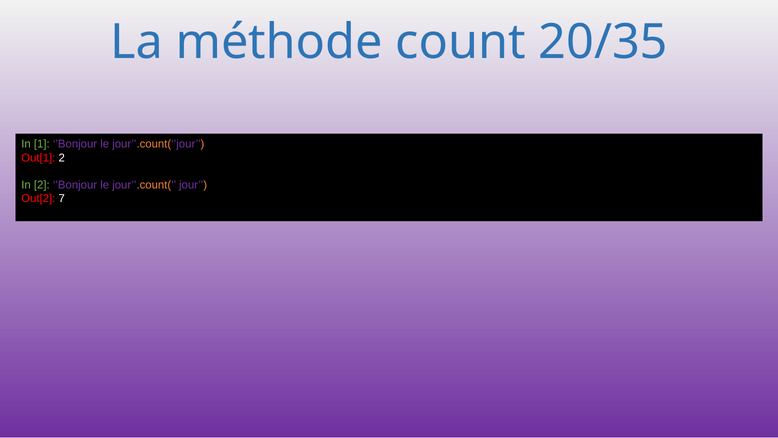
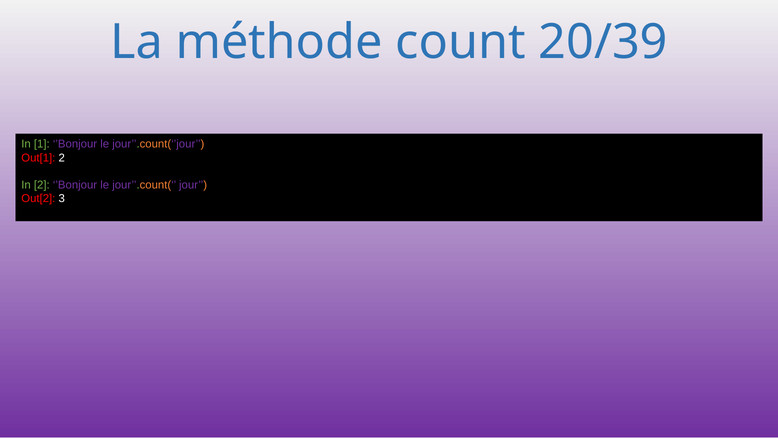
20/35: 20/35 -> 20/39
7: 7 -> 3
